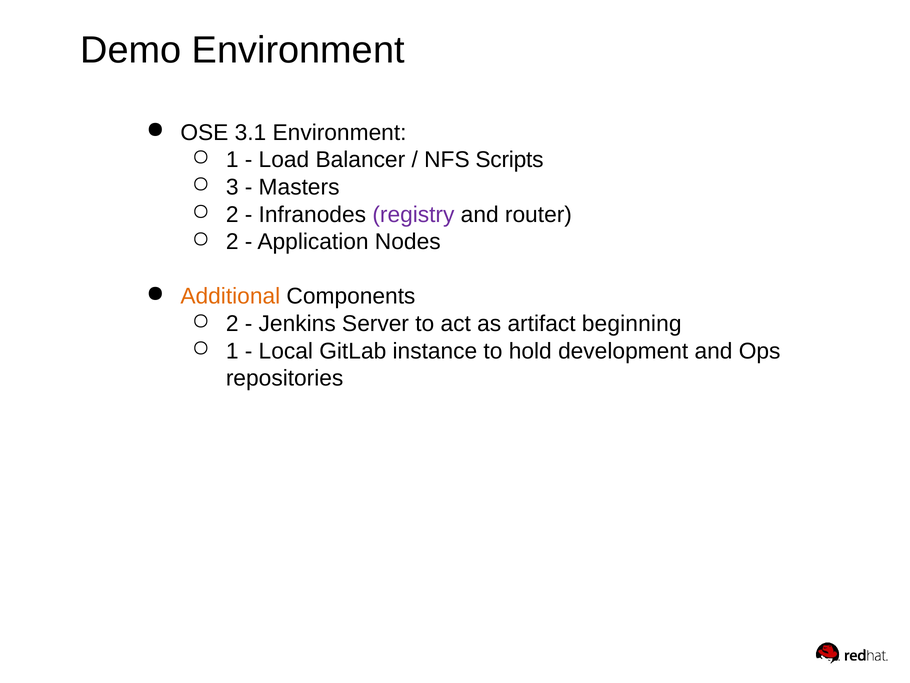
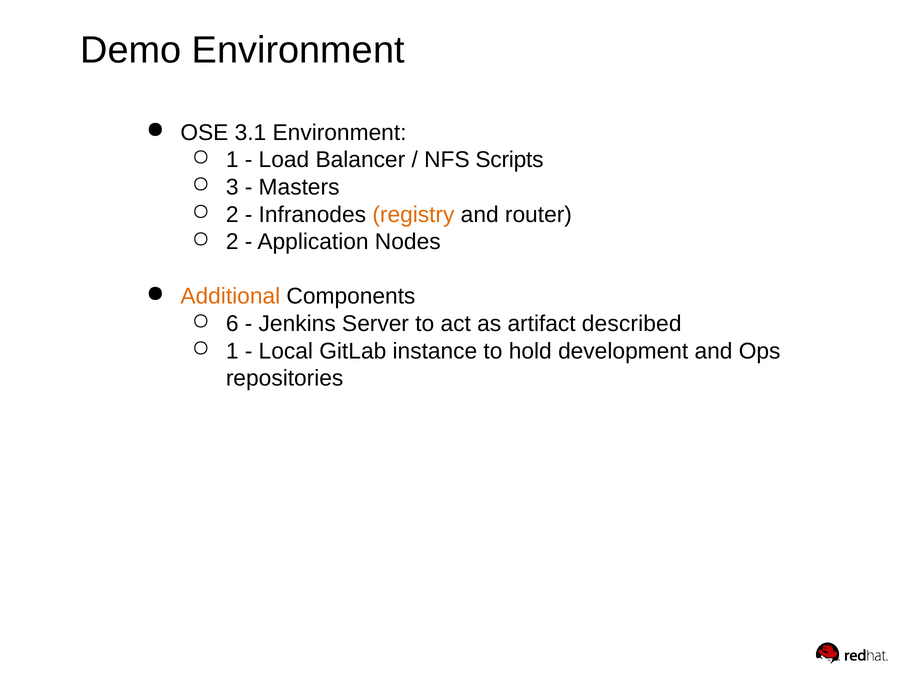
registry colour: purple -> orange
2 at (232, 324): 2 -> 6
beginning: beginning -> described
